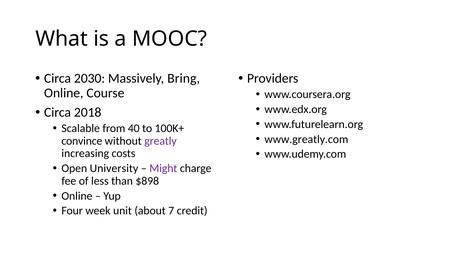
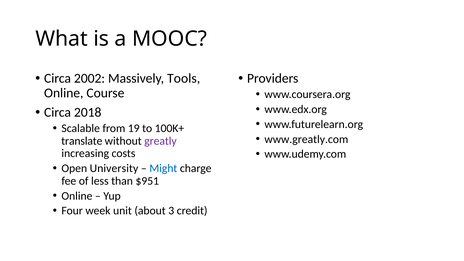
2030: 2030 -> 2002
Bring: Bring -> Tools
40: 40 -> 19
convince: convince -> translate
Might colour: purple -> blue
$898: $898 -> $951
7: 7 -> 3
